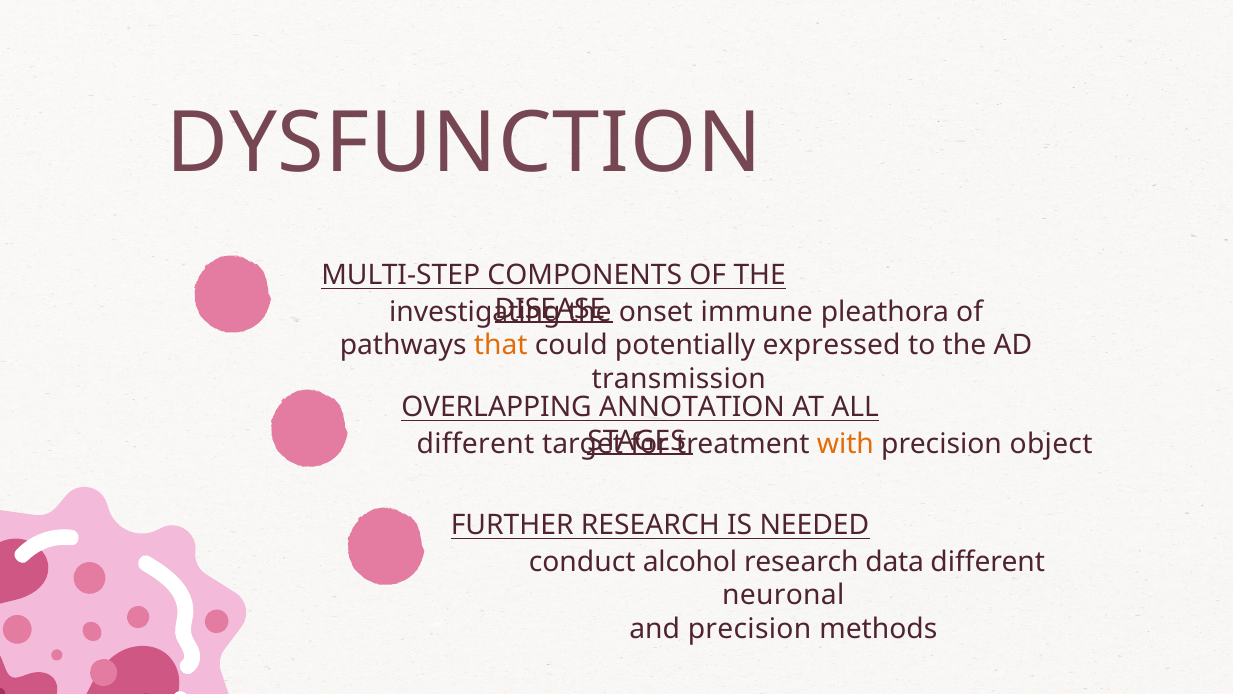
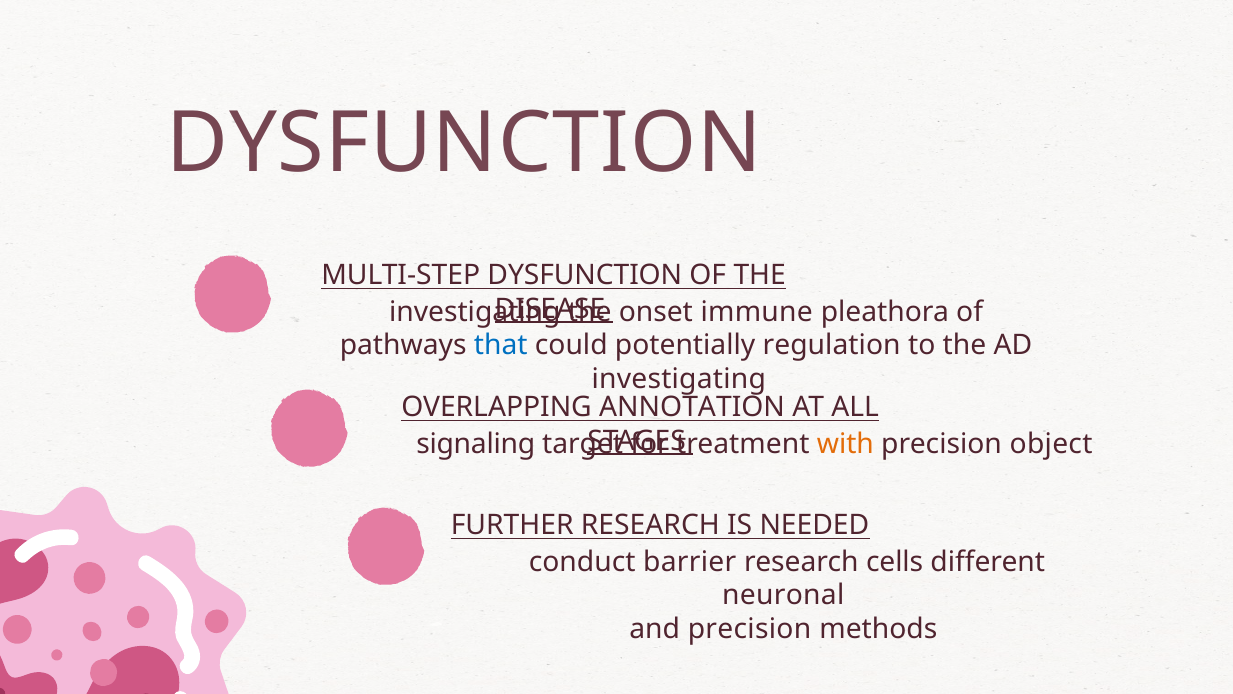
MULTI-STEP COMPONENTS: COMPONENTS -> DYSFUNCTION
that colour: orange -> blue
expressed: expressed -> regulation
transmission at (679, 379): transmission -> investigating
different at (475, 444): different -> signaling
alcohol: alcohol -> barrier
data: data -> cells
